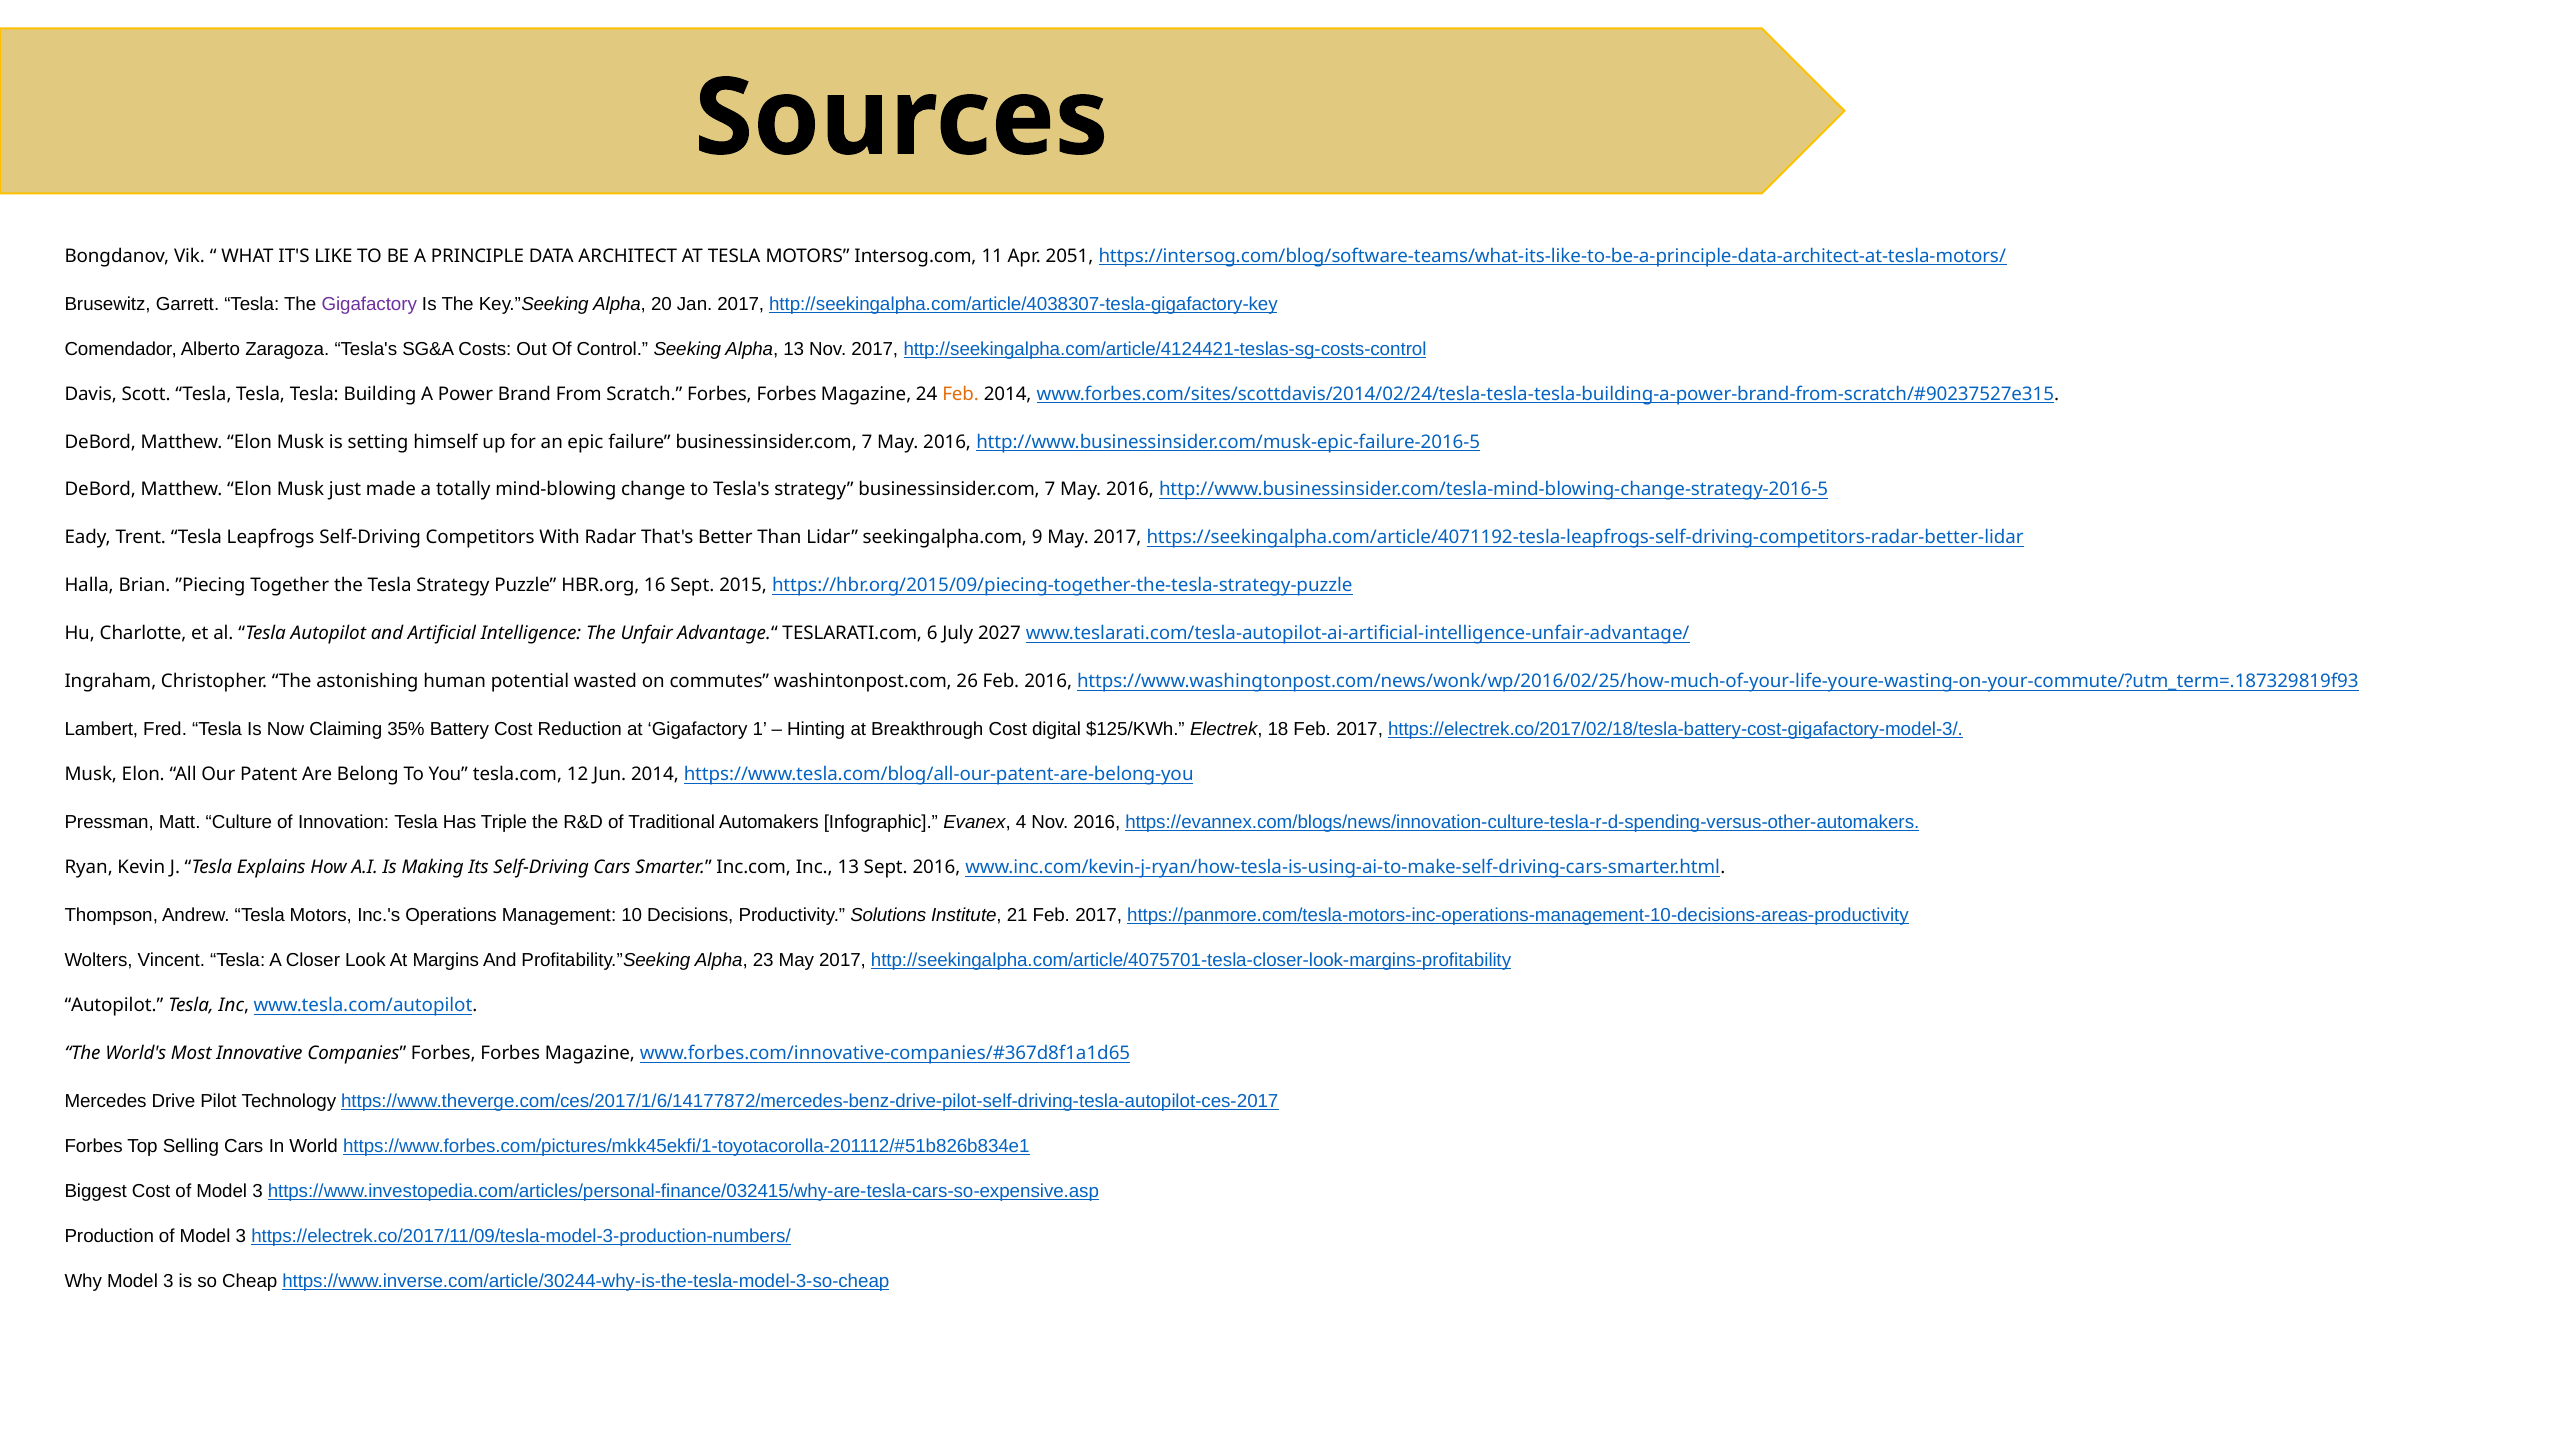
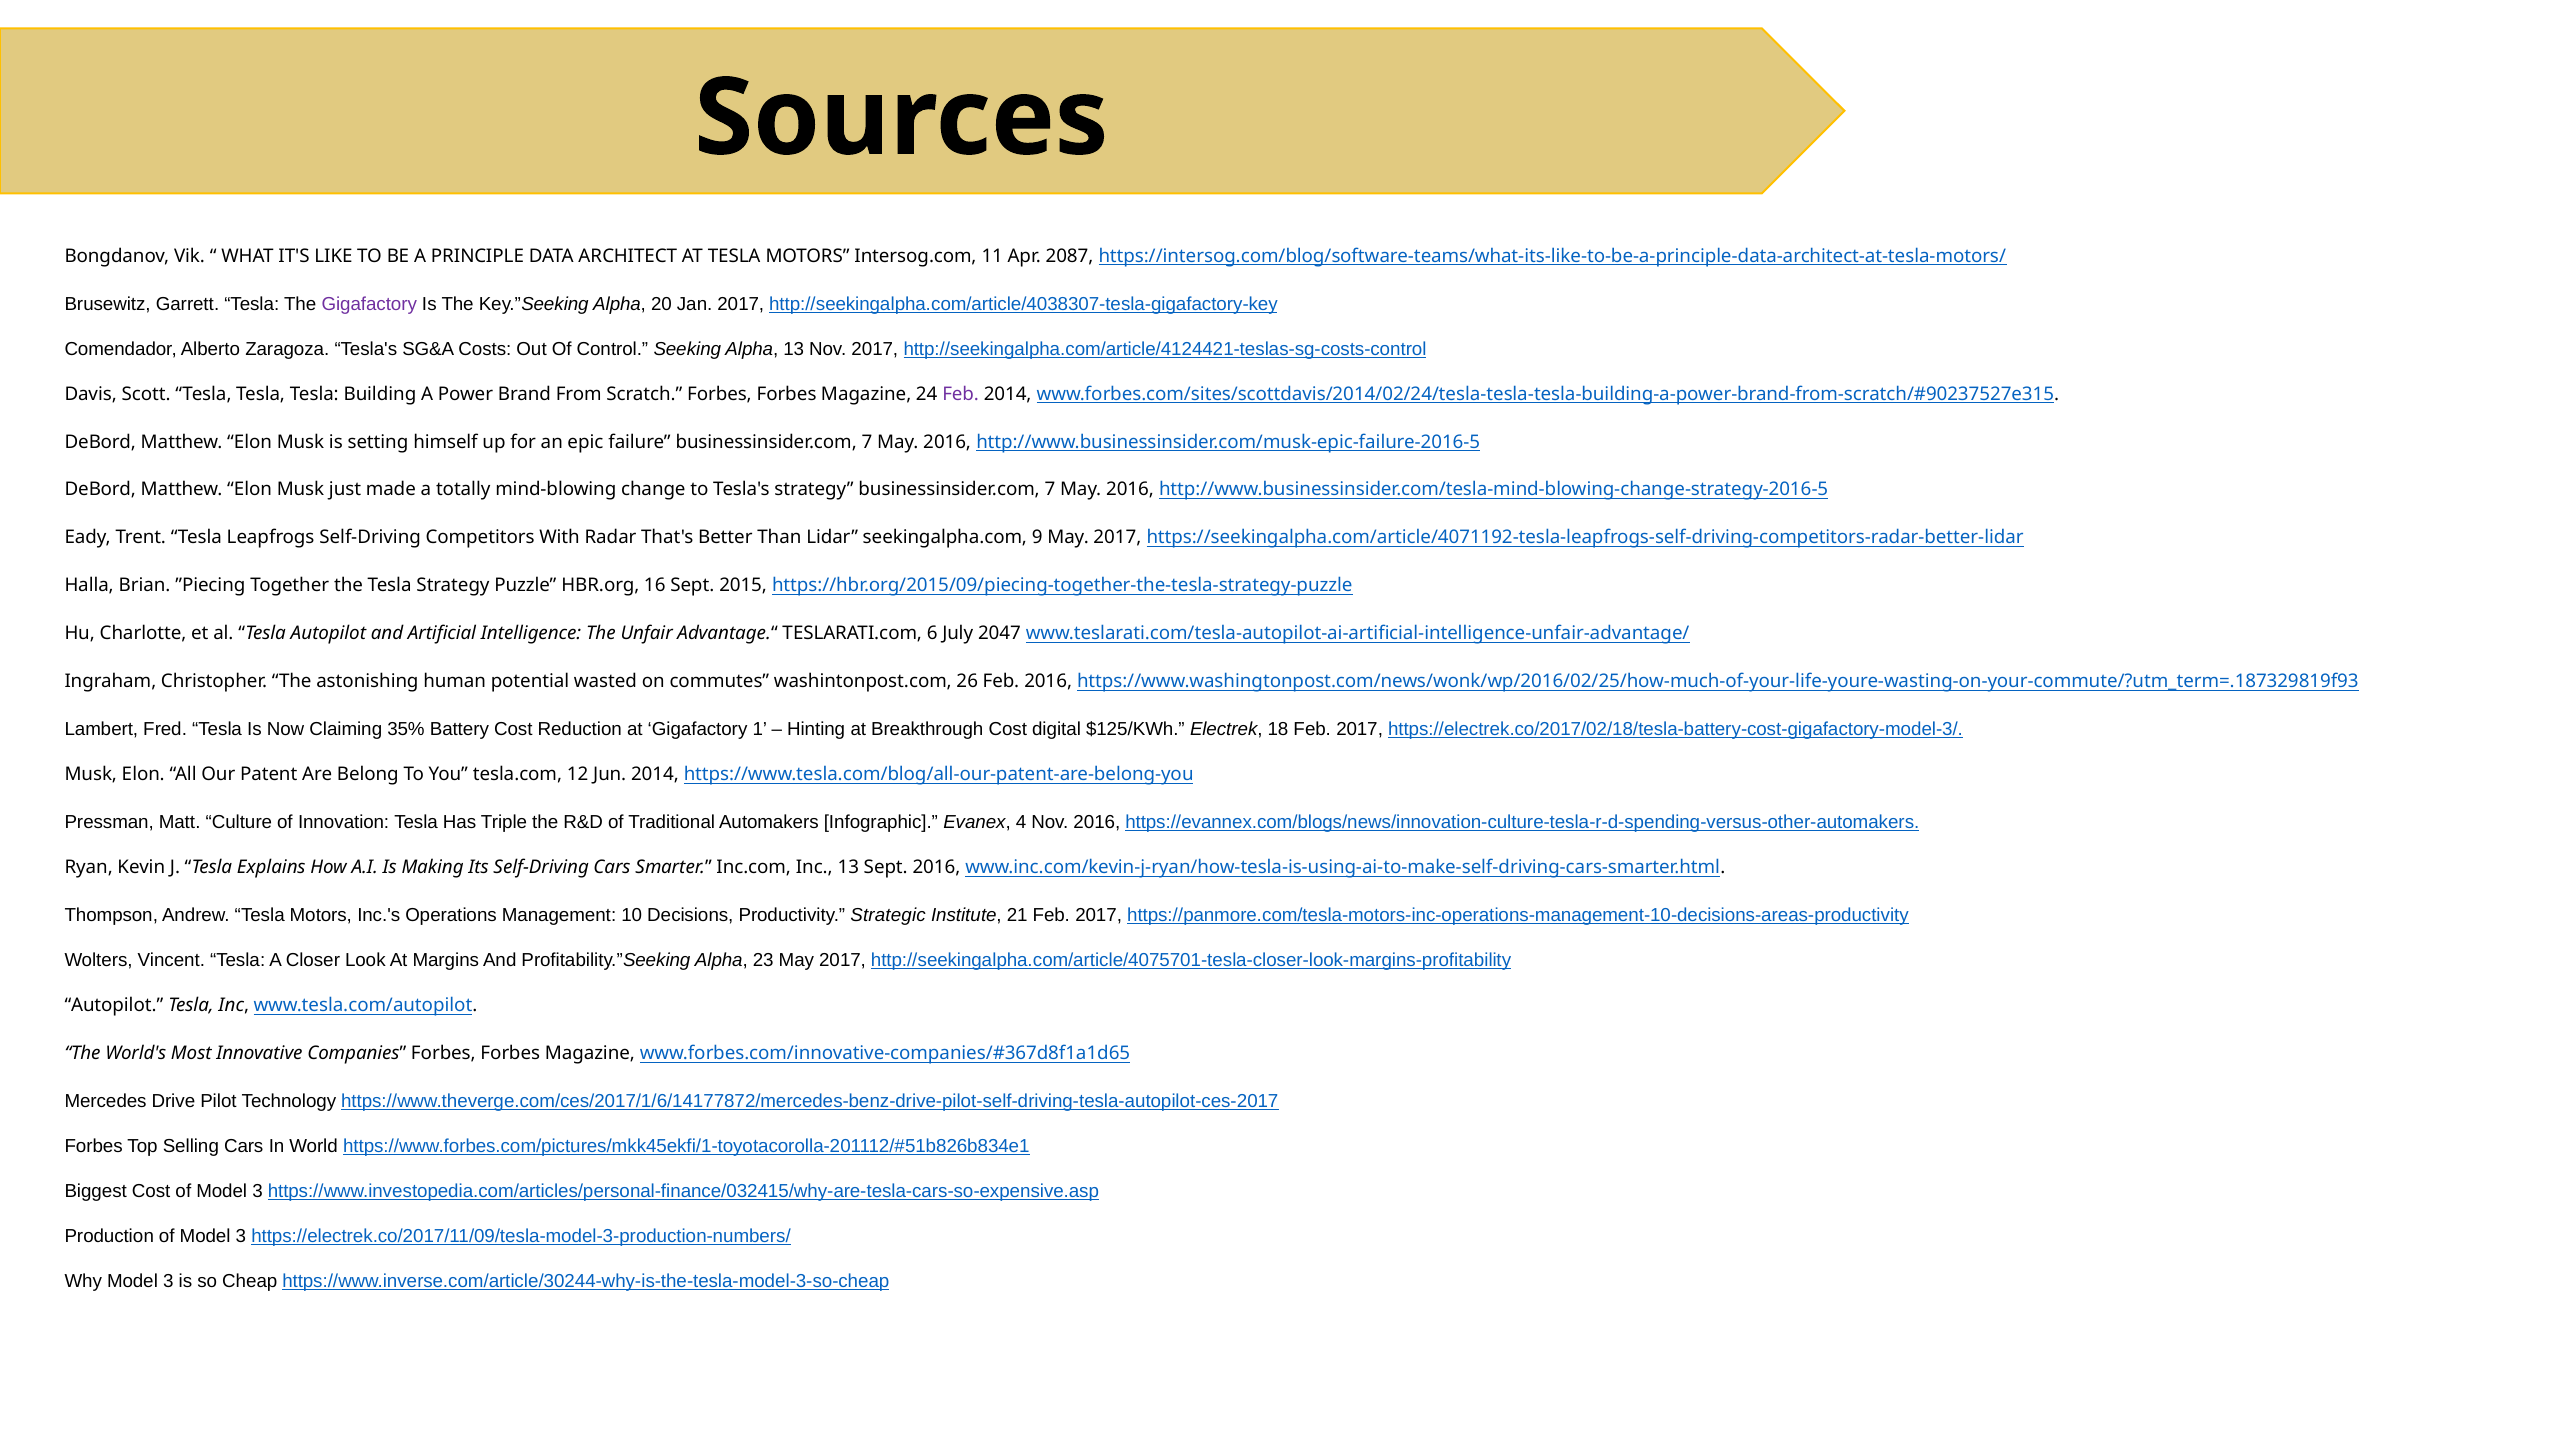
2051: 2051 -> 2087
Feb at (961, 394) colour: orange -> purple
2027: 2027 -> 2047
Solutions: Solutions -> Strategic
